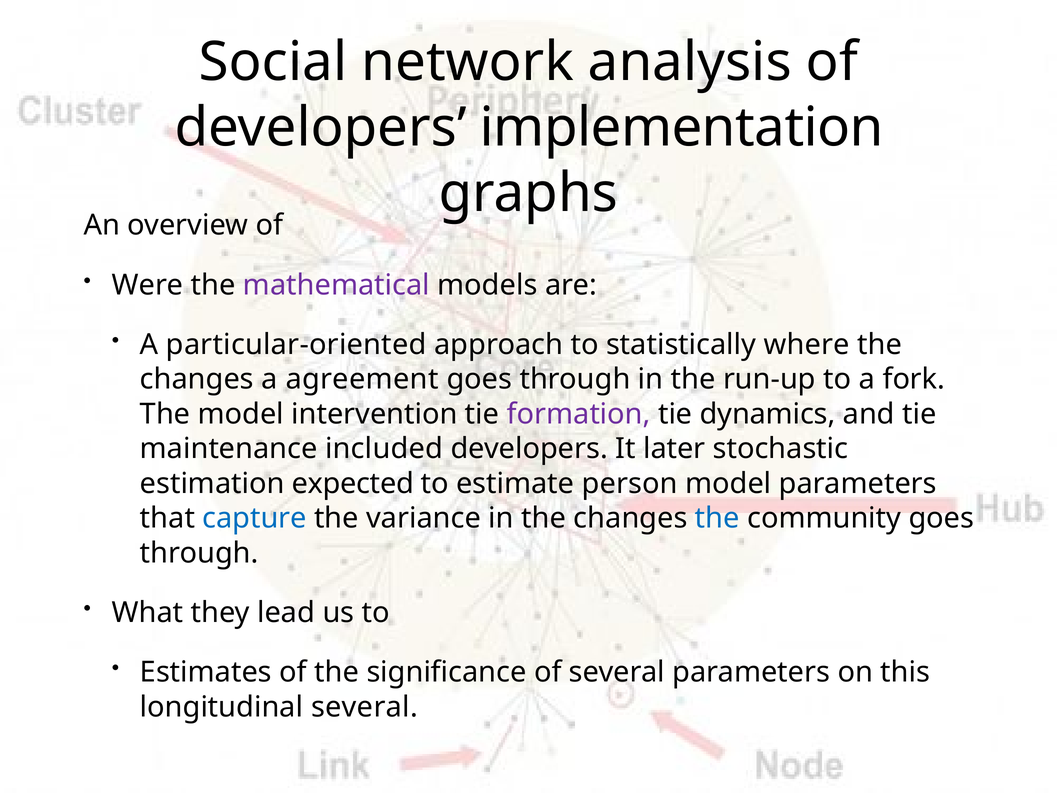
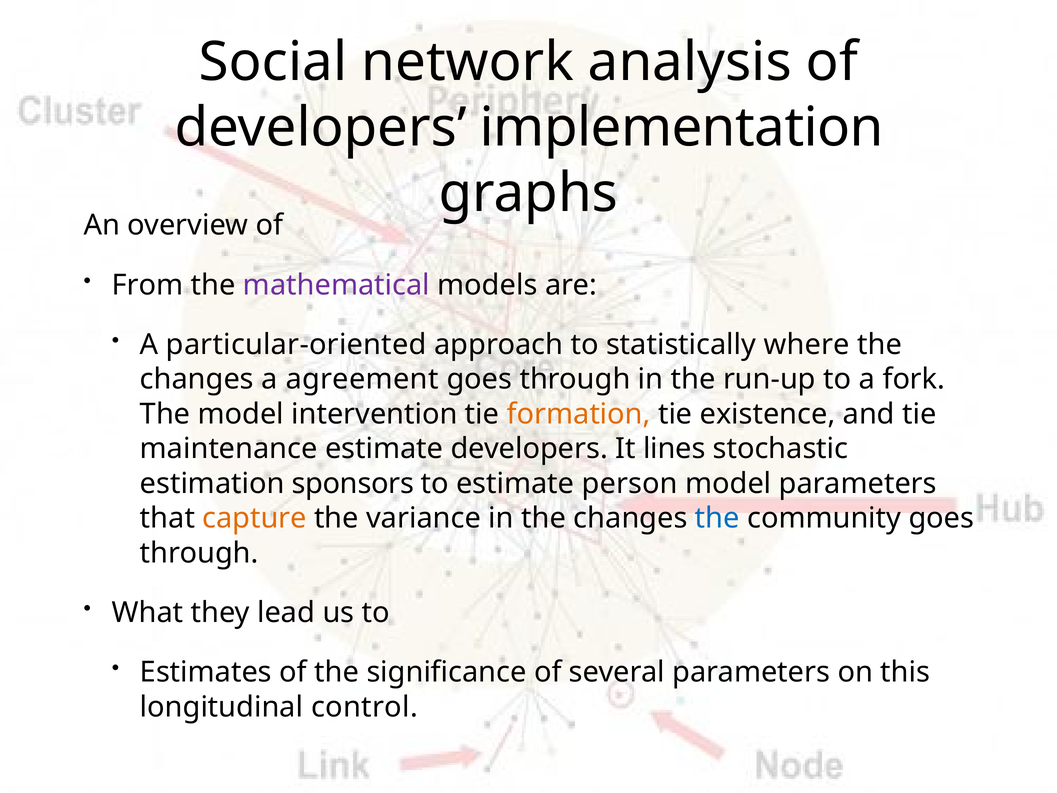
Were: Were -> From
formation colour: purple -> orange
dynamics: dynamics -> existence
maintenance included: included -> estimate
later: later -> lines
expected: expected -> sponsors
capture colour: blue -> orange
longitudinal several: several -> control
